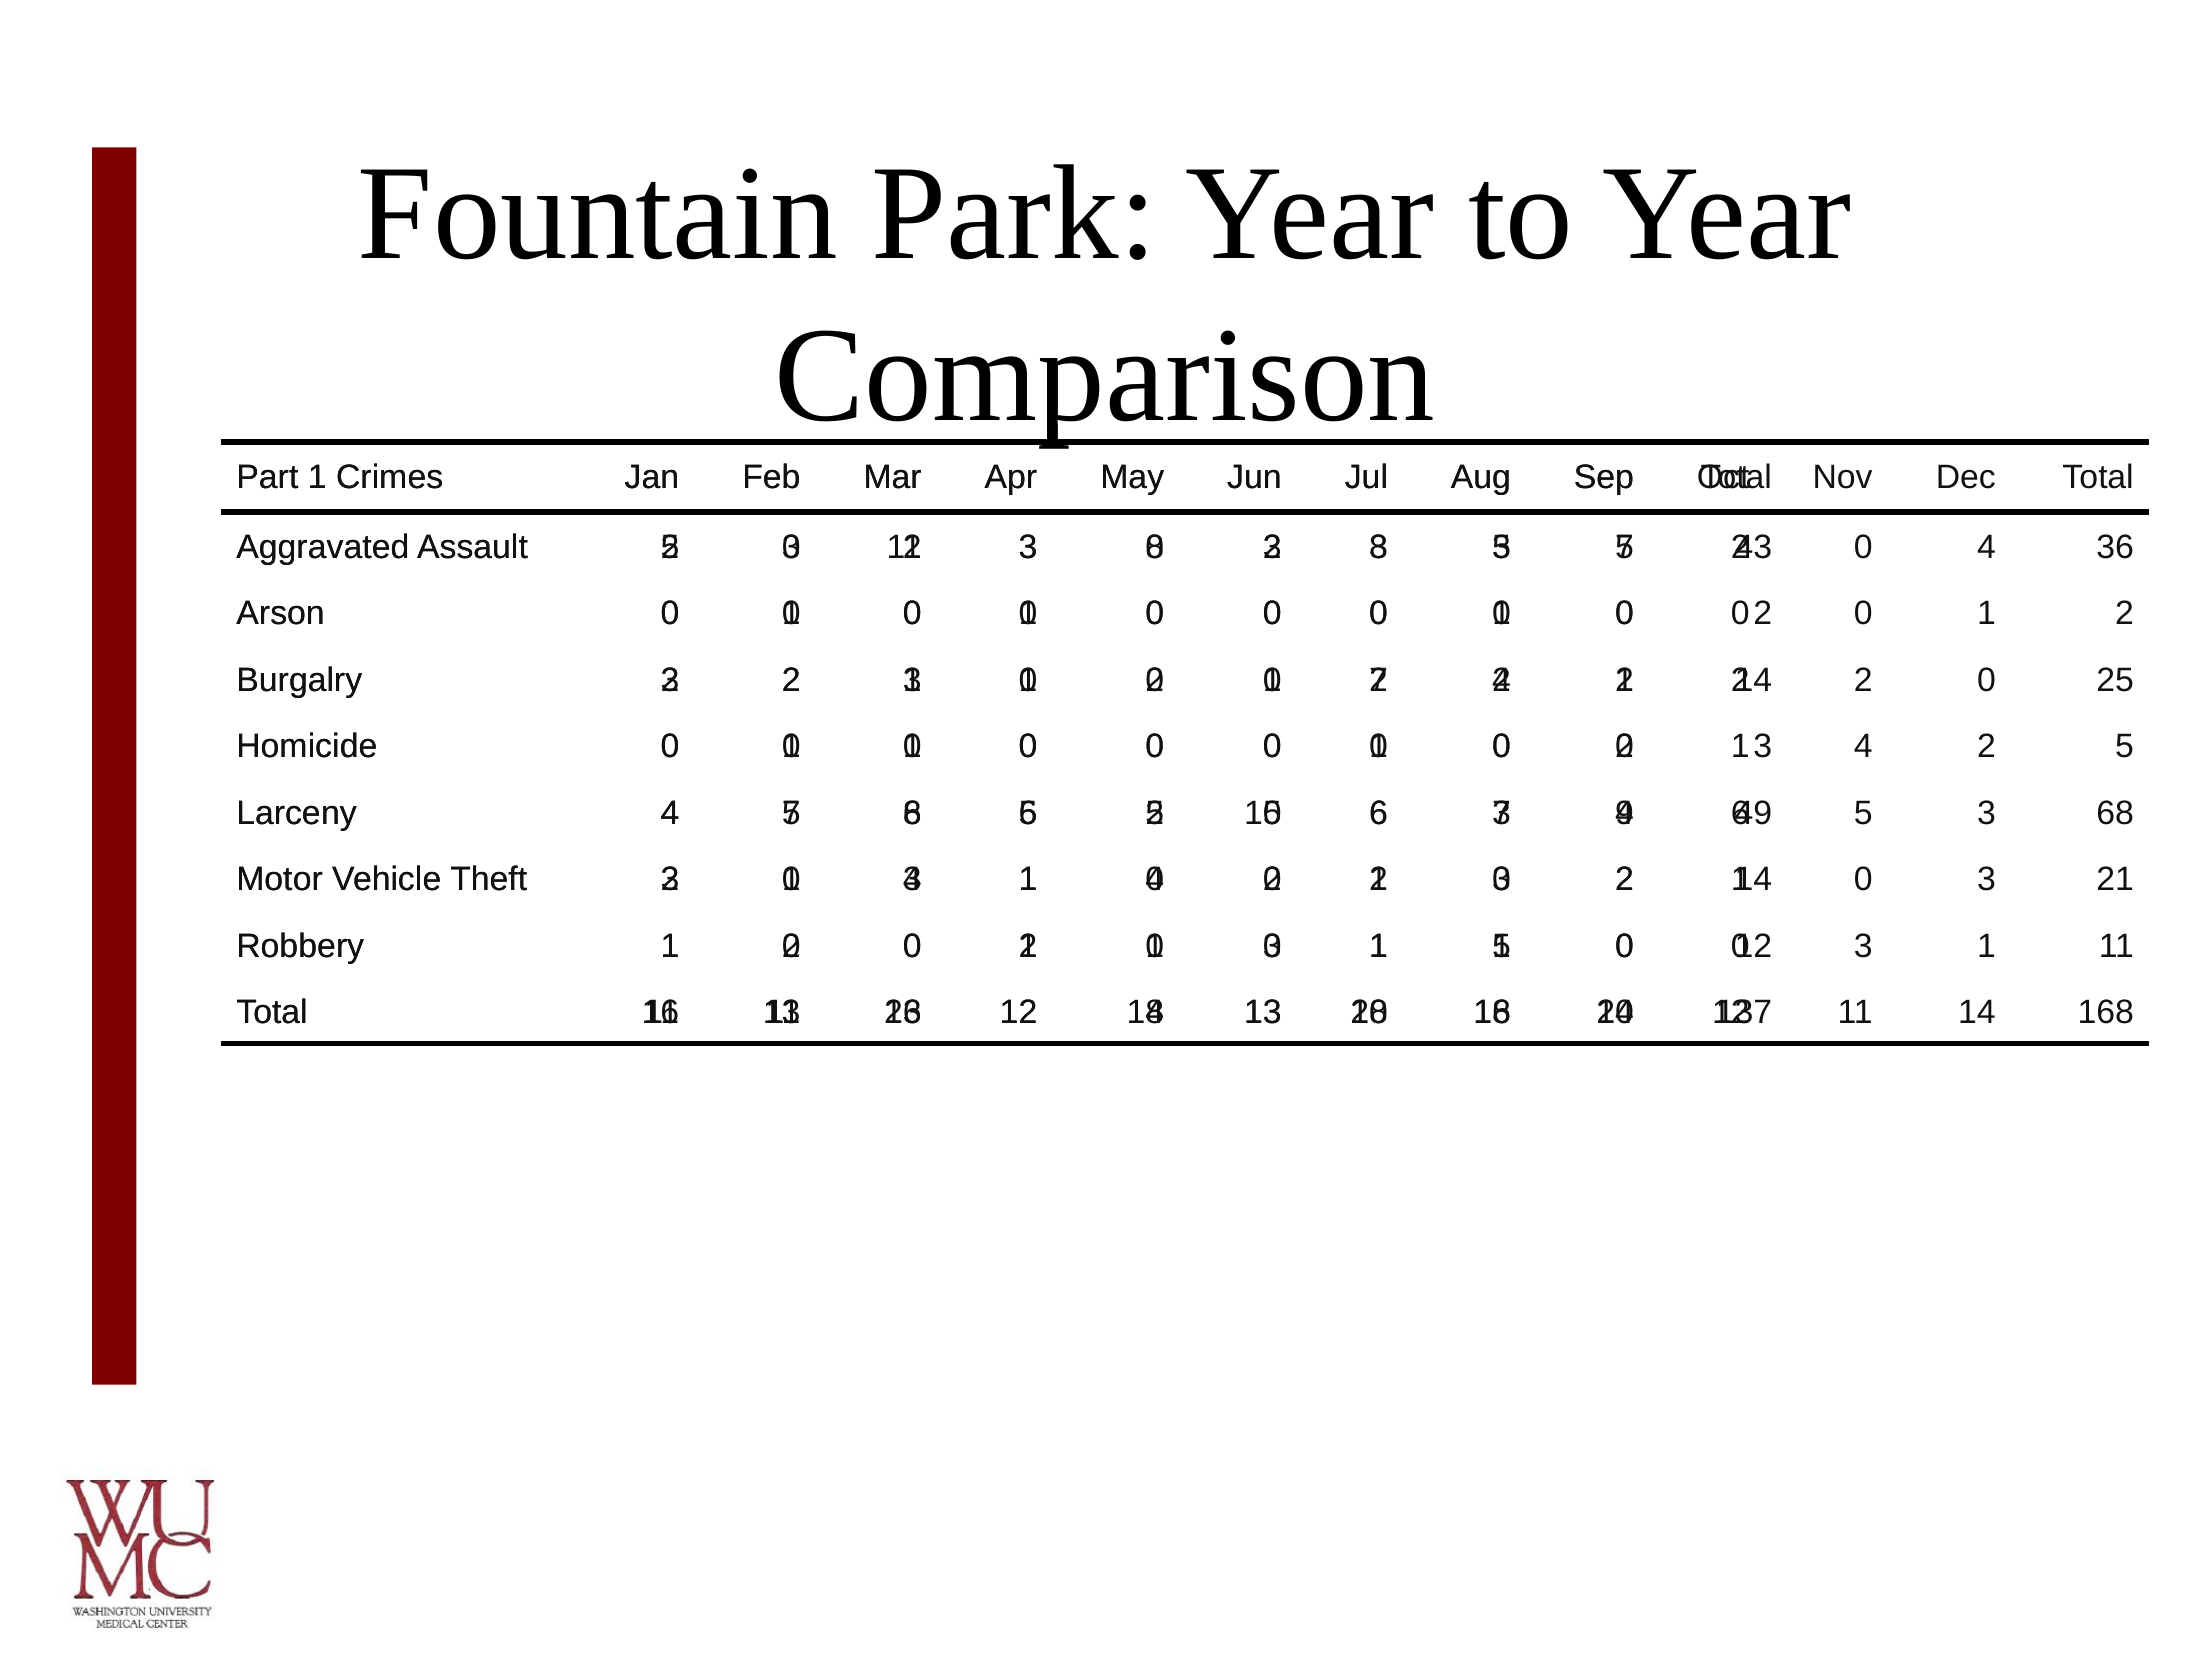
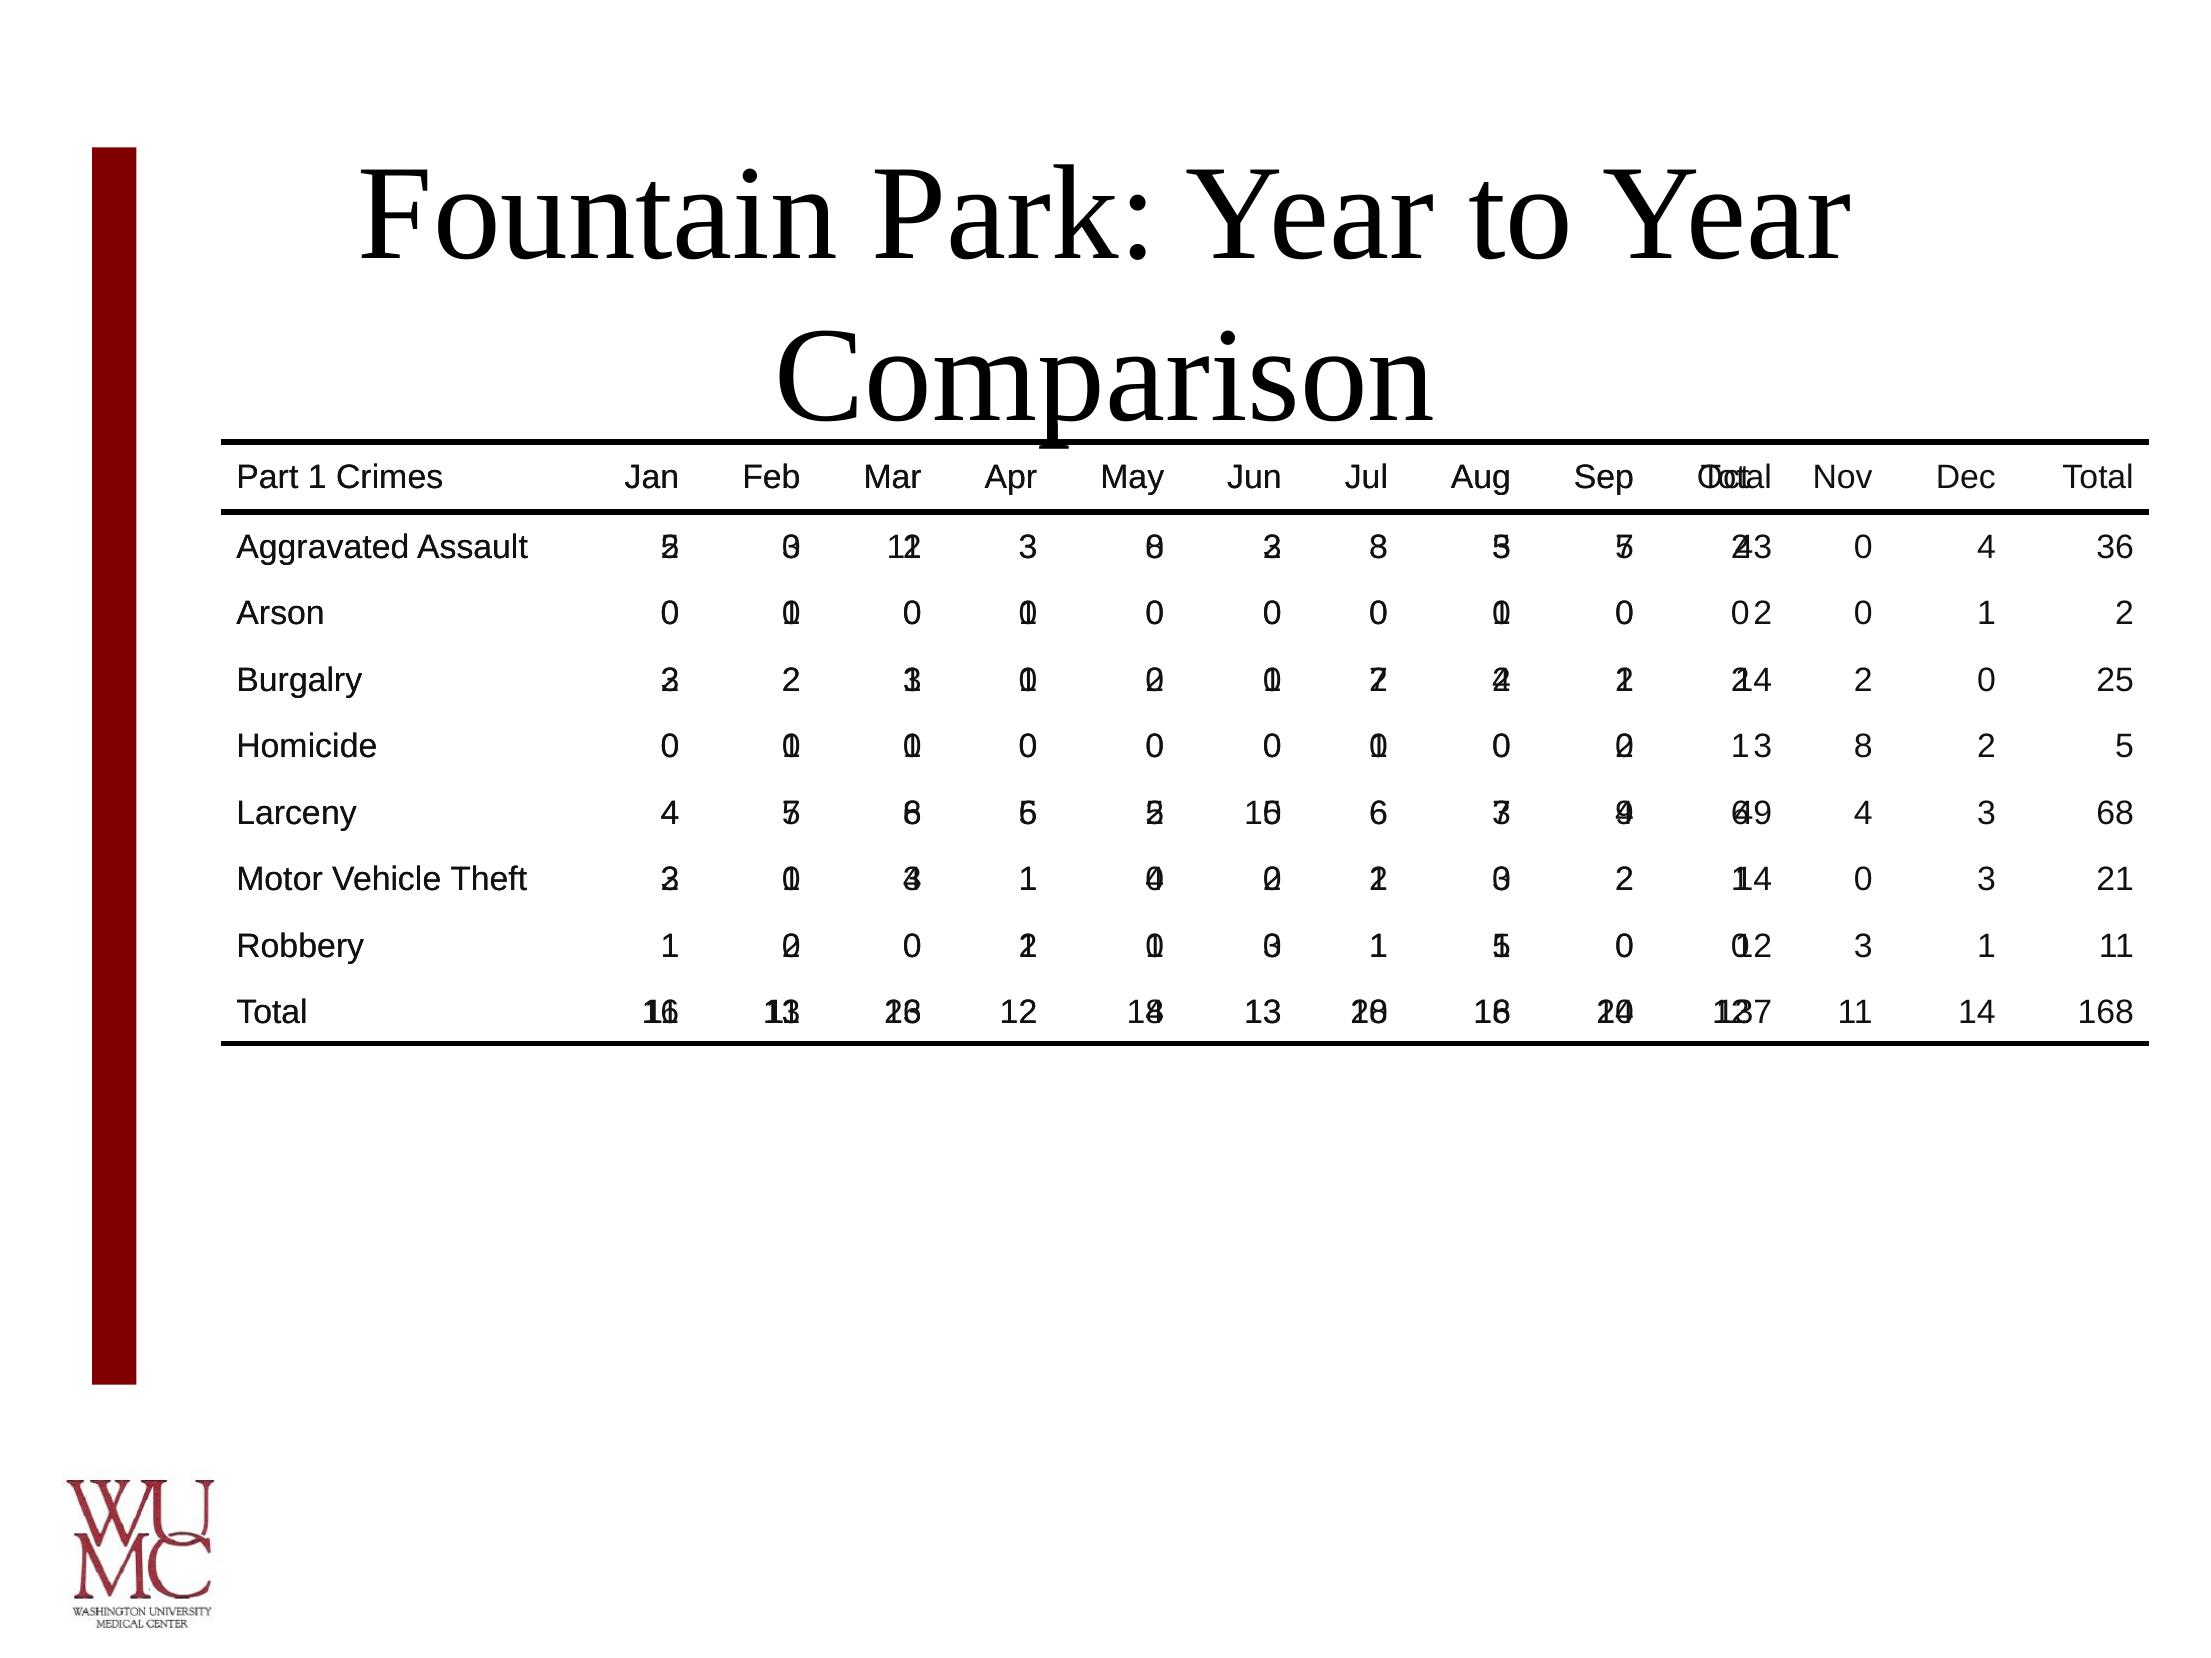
4 at (1863, 747): 4 -> 8
5 at (1863, 813): 5 -> 4
